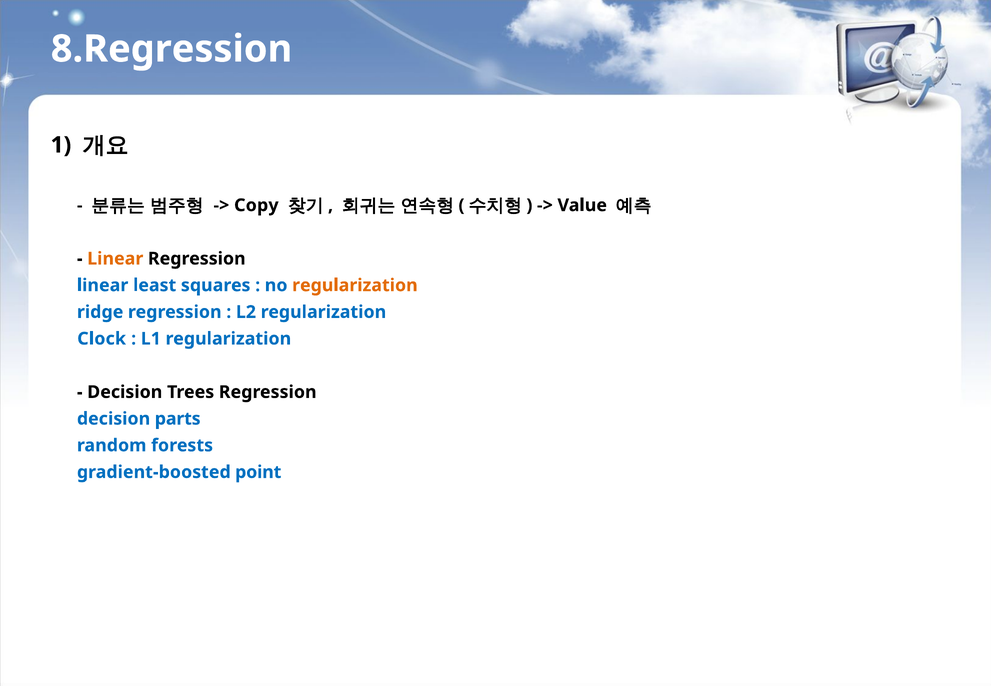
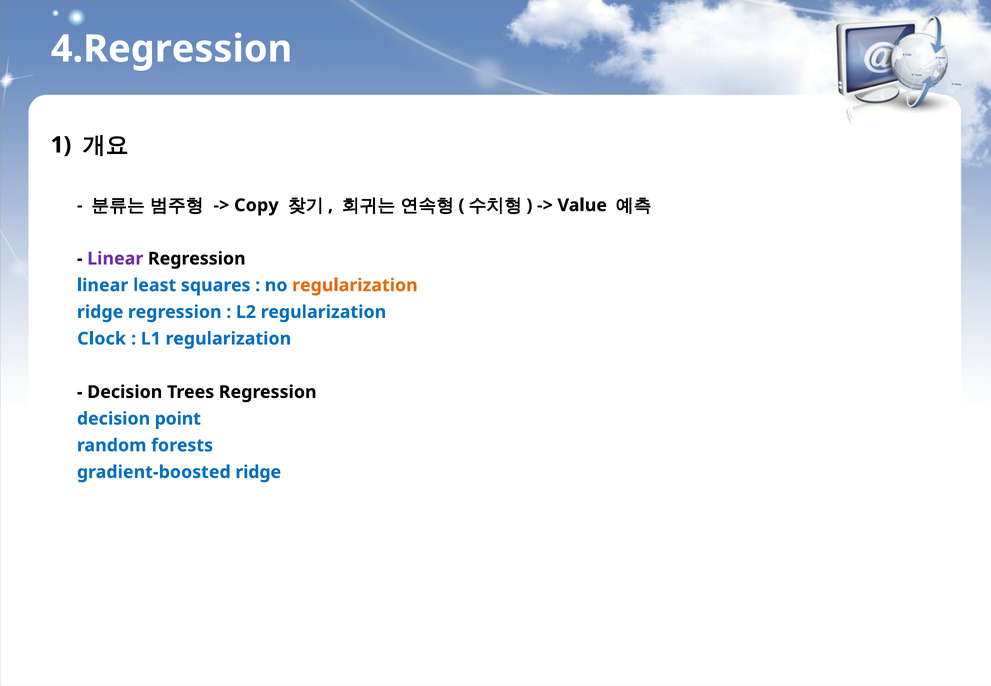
8.Regression: 8.Regression -> 4.Regression
Linear at (115, 259) colour: orange -> purple
parts: parts -> point
gradient-boosted point: point -> ridge
